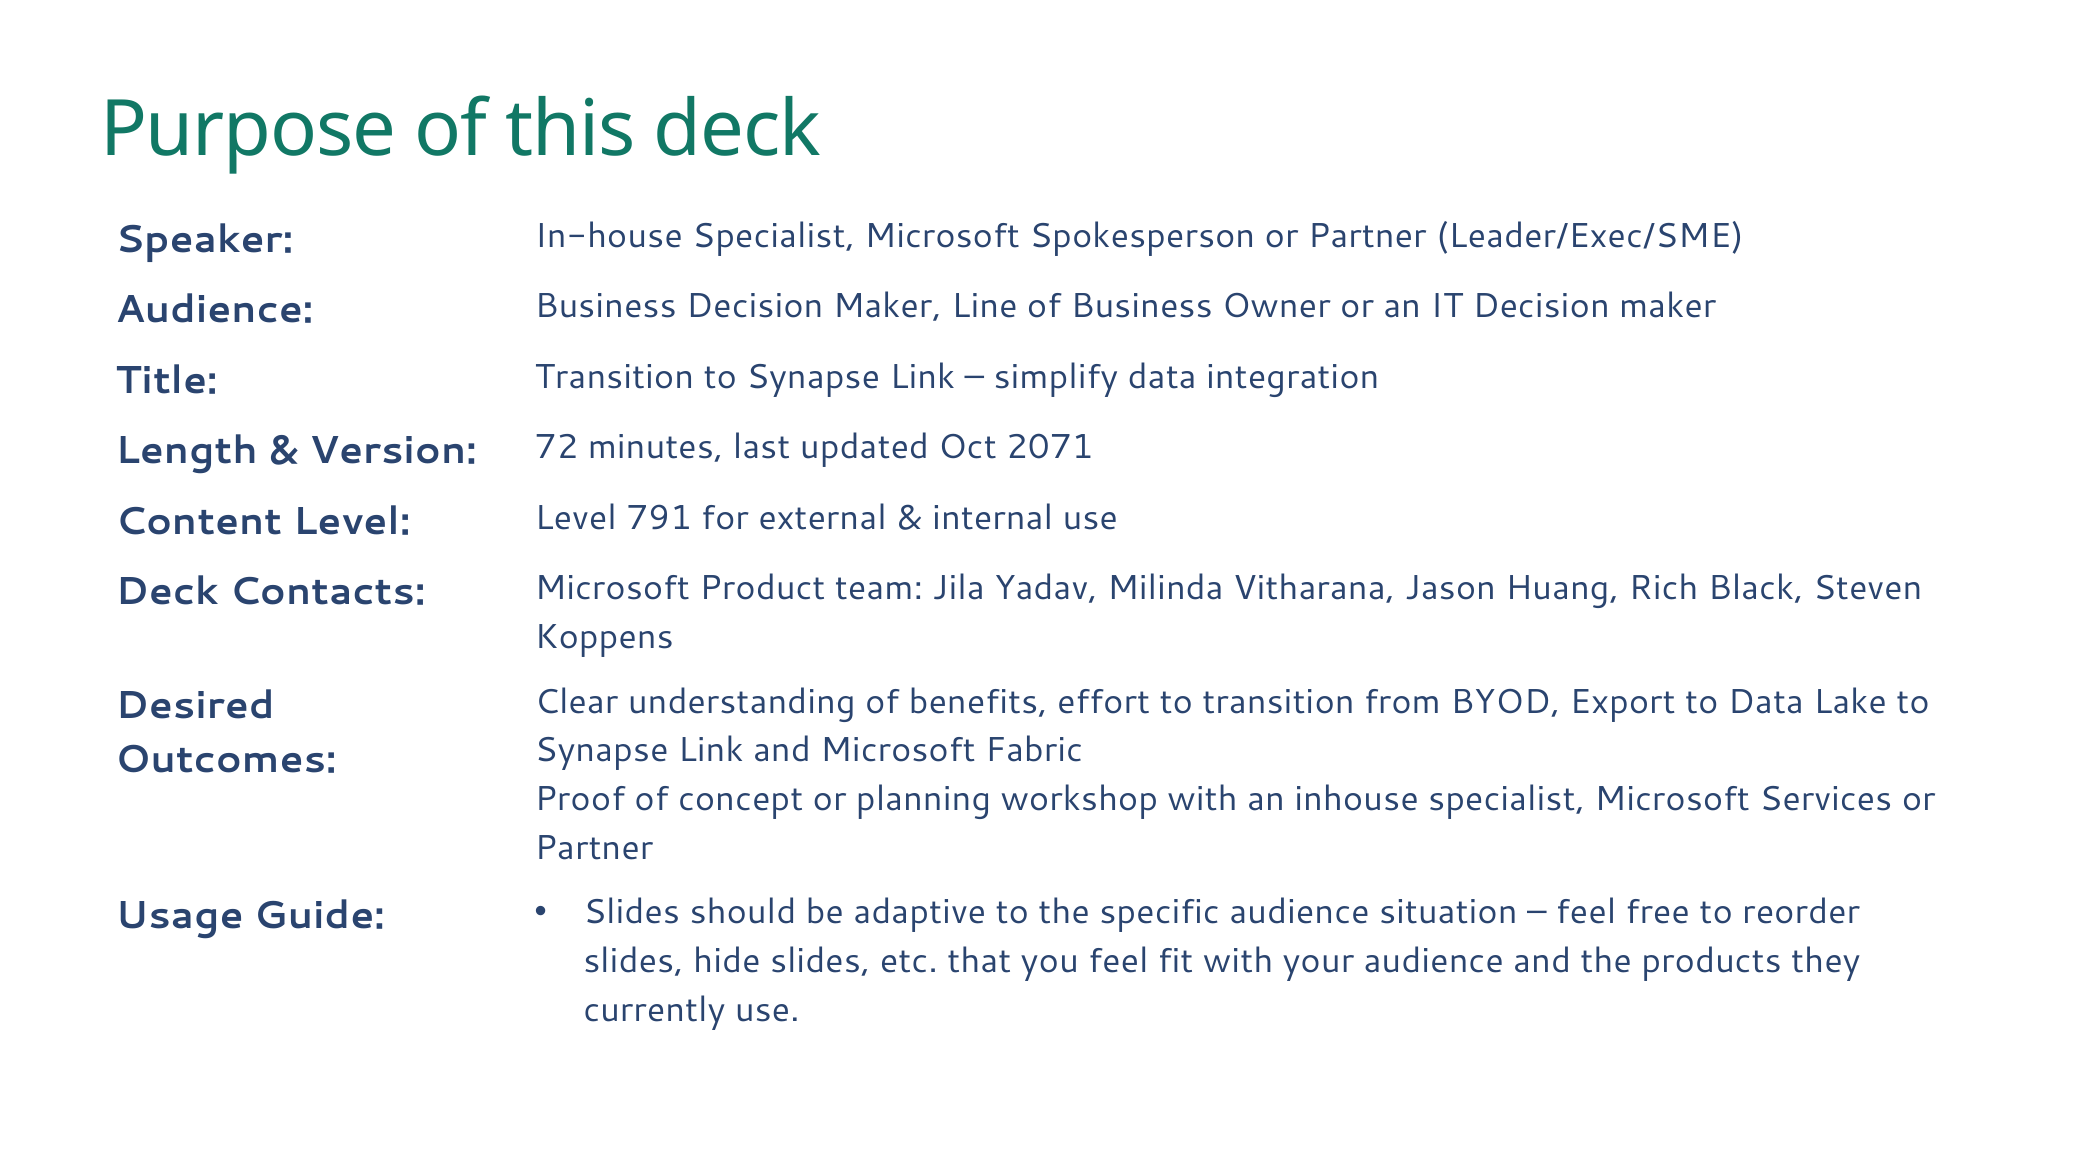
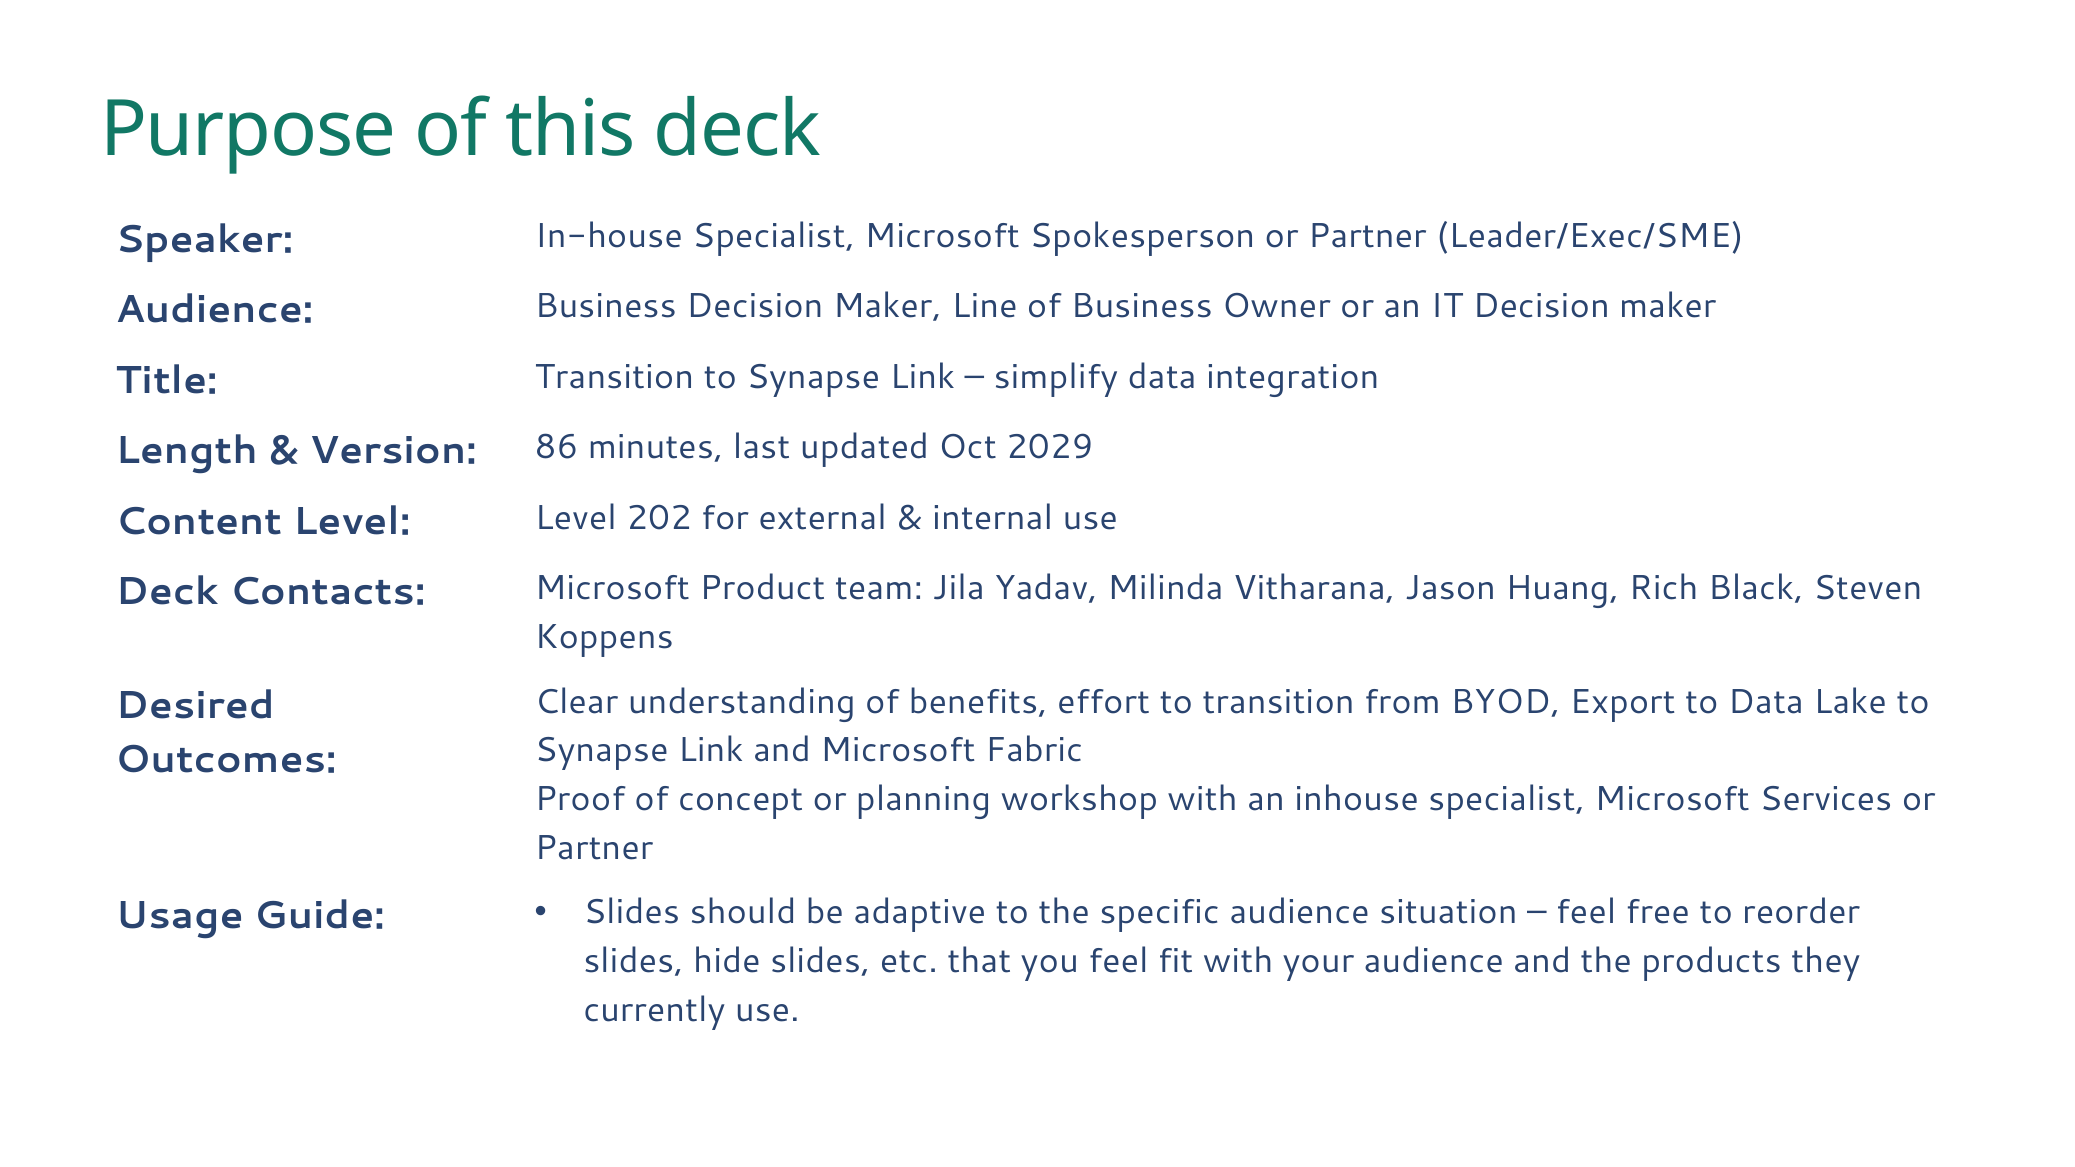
72: 72 -> 86
2071: 2071 -> 2029
791: 791 -> 202
